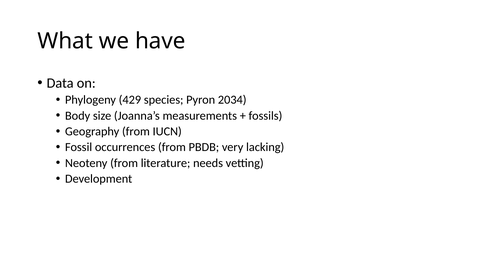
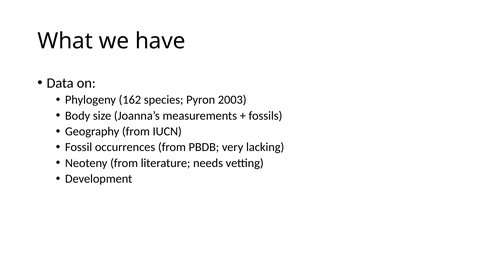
429: 429 -> 162
2034: 2034 -> 2003
